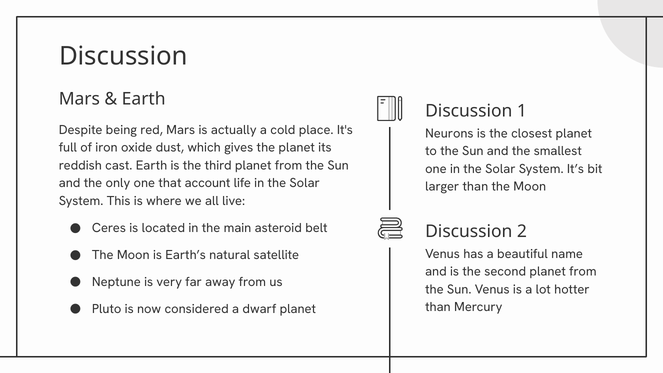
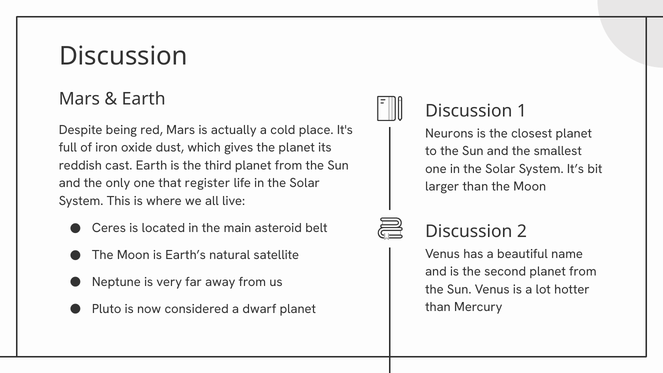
account: account -> register
